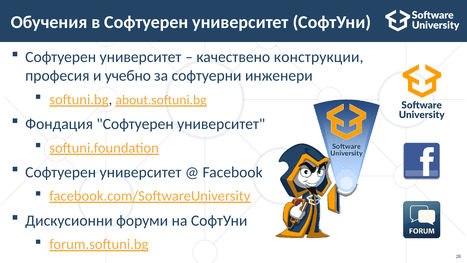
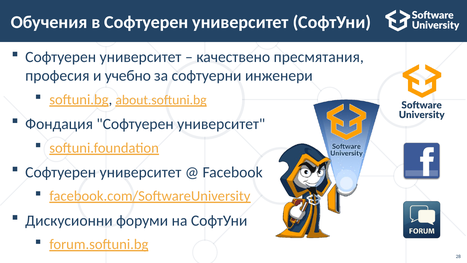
конструкции: конструкции -> пресмятания
